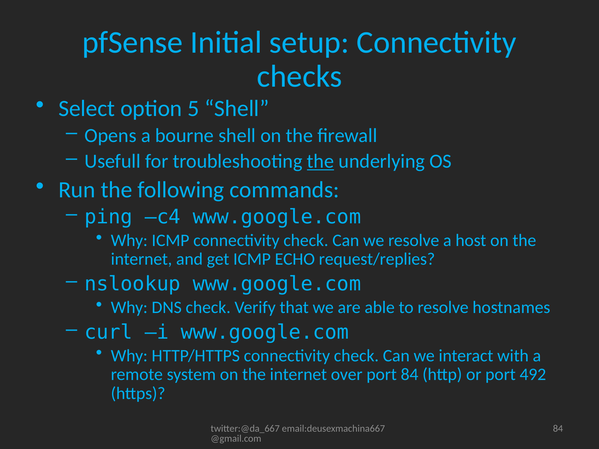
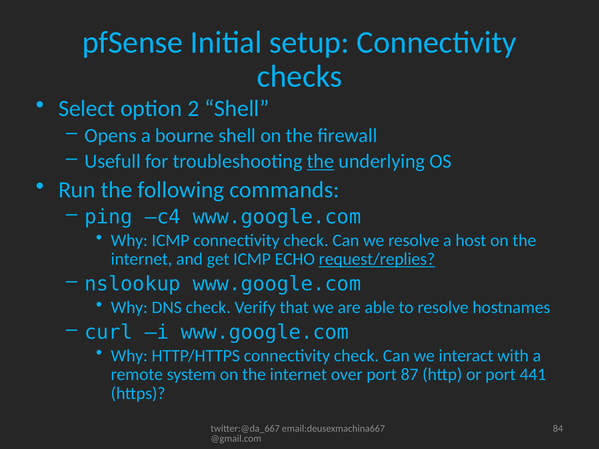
5: 5 -> 2
request/replies underline: none -> present
port 84: 84 -> 87
492: 492 -> 441
